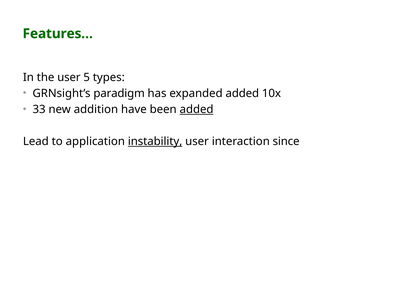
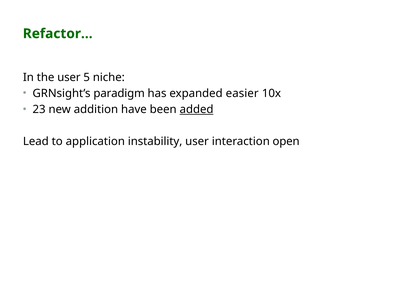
Features…: Features… -> Refactor…
types: types -> niche
expanded added: added -> easier
33: 33 -> 23
instability underline: present -> none
since: since -> open
